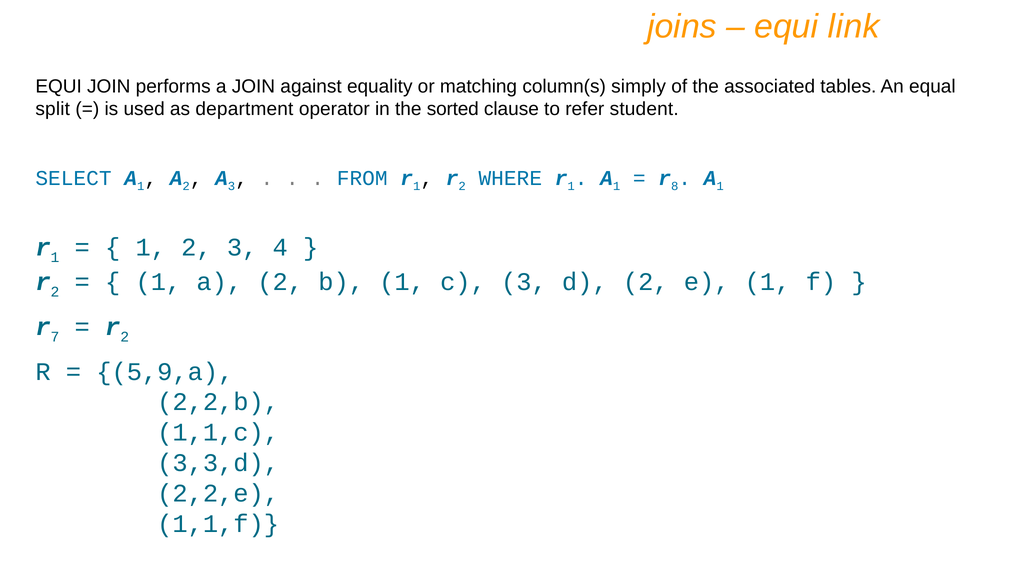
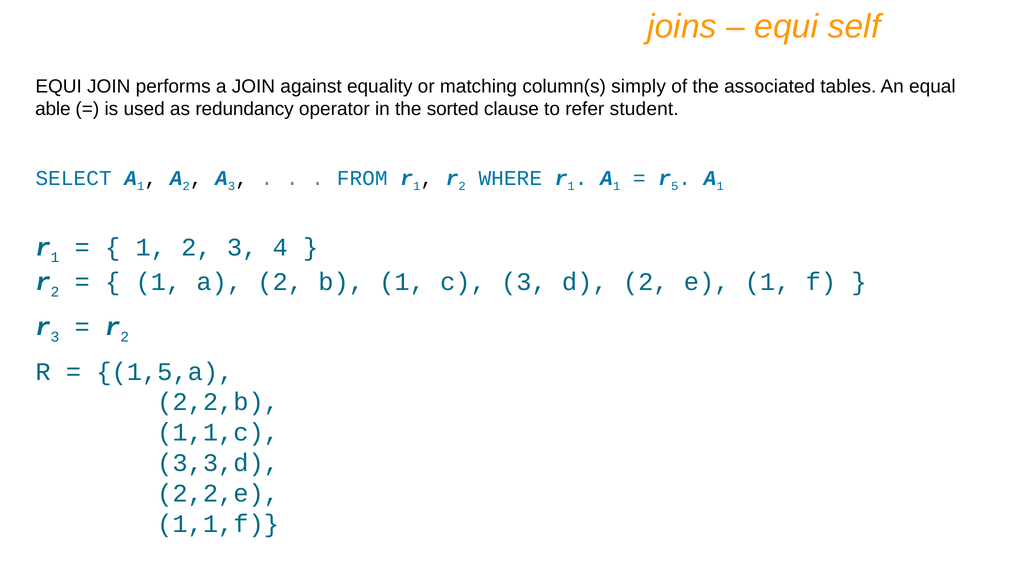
link: link -> self
split: split -> able
department: department -> redundancy
8: 8 -> 5
r 7: 7 -> 3
5,9,a: 5,9,a -> 1,5,a
